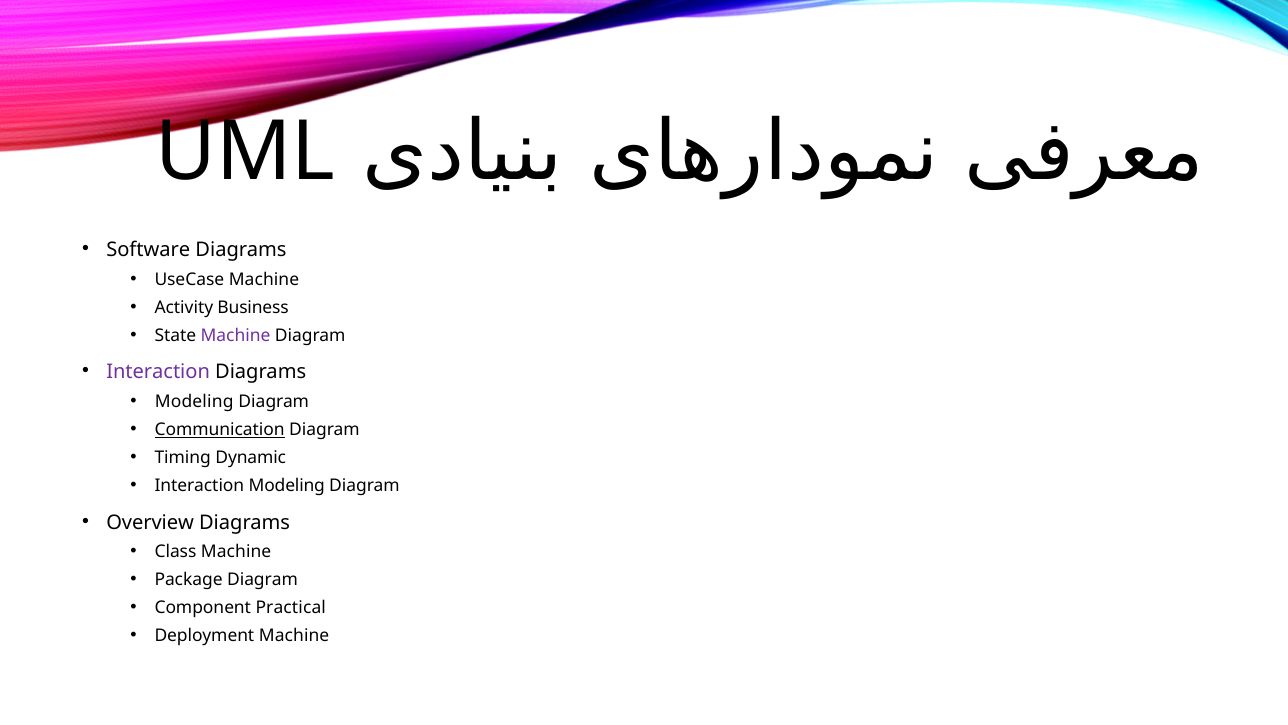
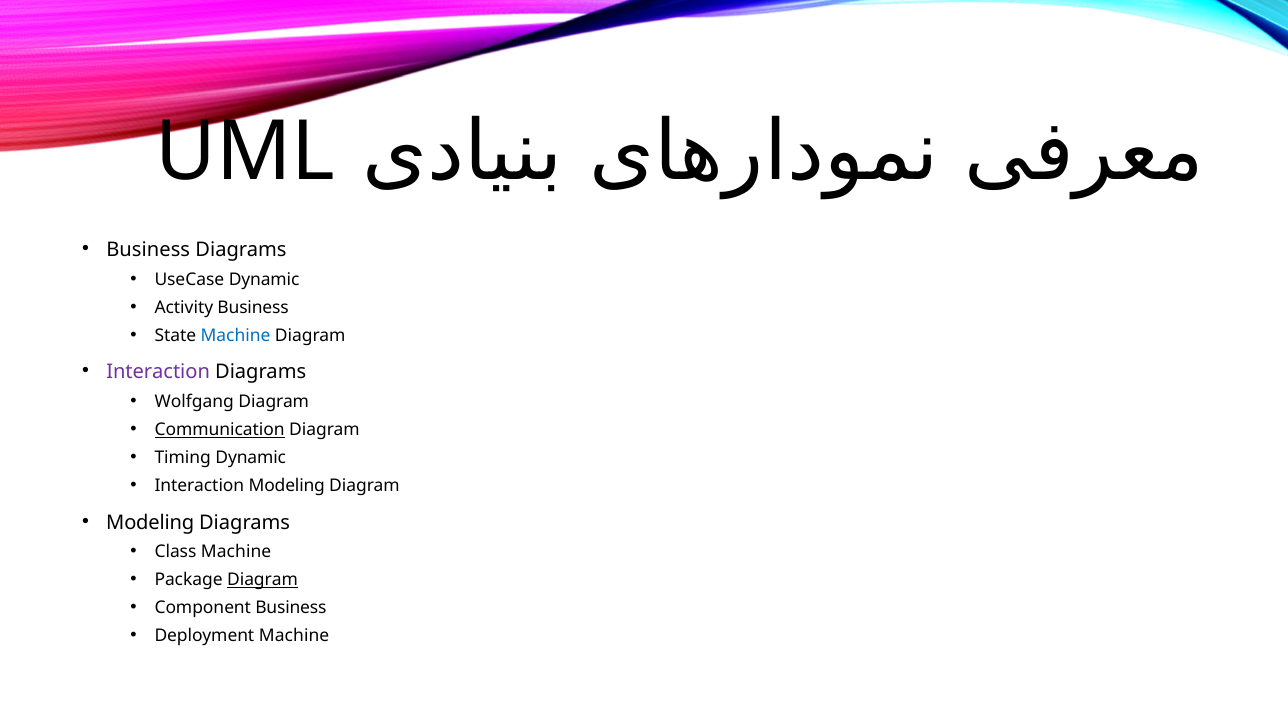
Software at (148, 250): Software -> Business
UseCase Machine: Machine -> Dynamic
Machine at (236, 335) colour: purple -> blue
Modeling at (194, 402): Modeling -> Wolfgang
Overview at (150, 522): Overview -> Modeling
Diagram at (263, 580) underline: none -> present
Component Practical: Practical -> Business
